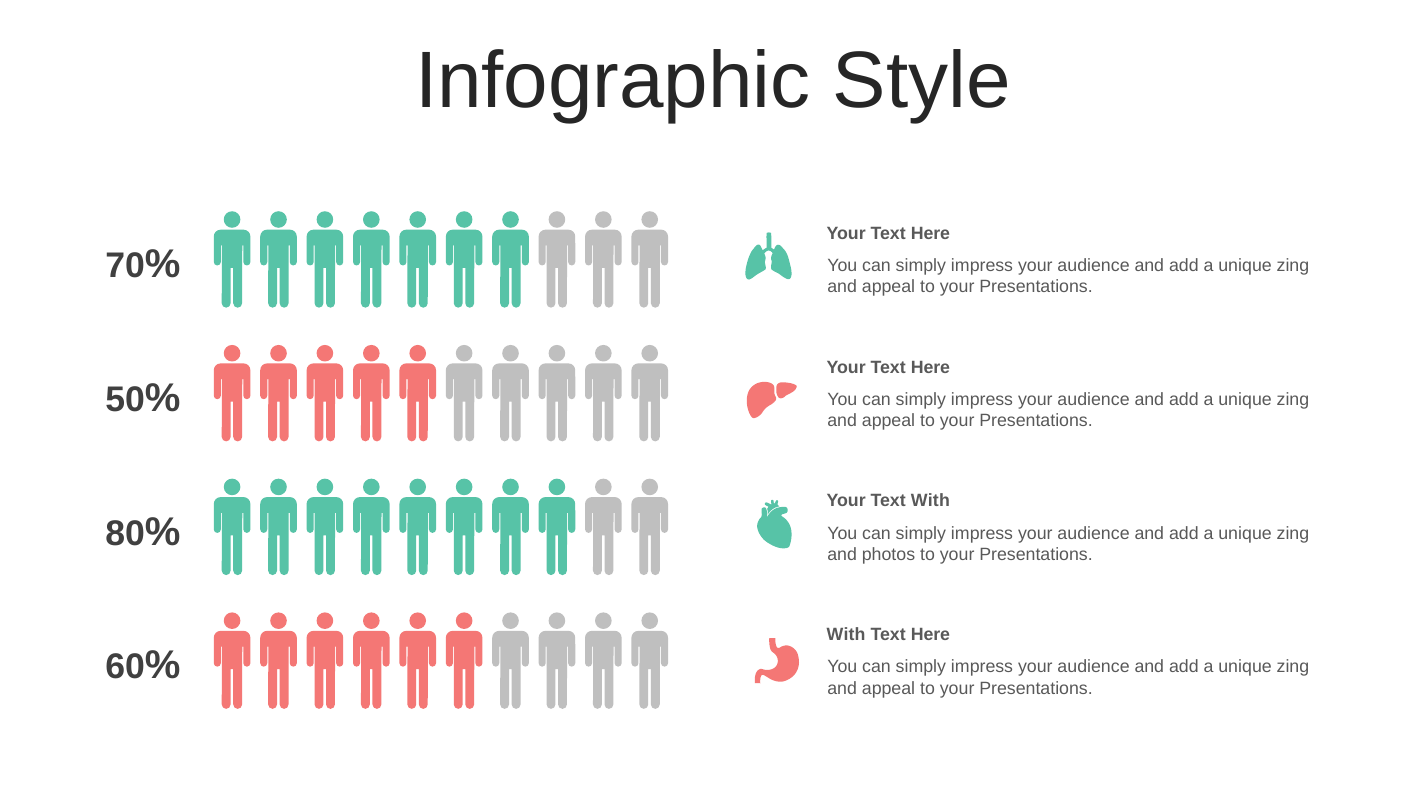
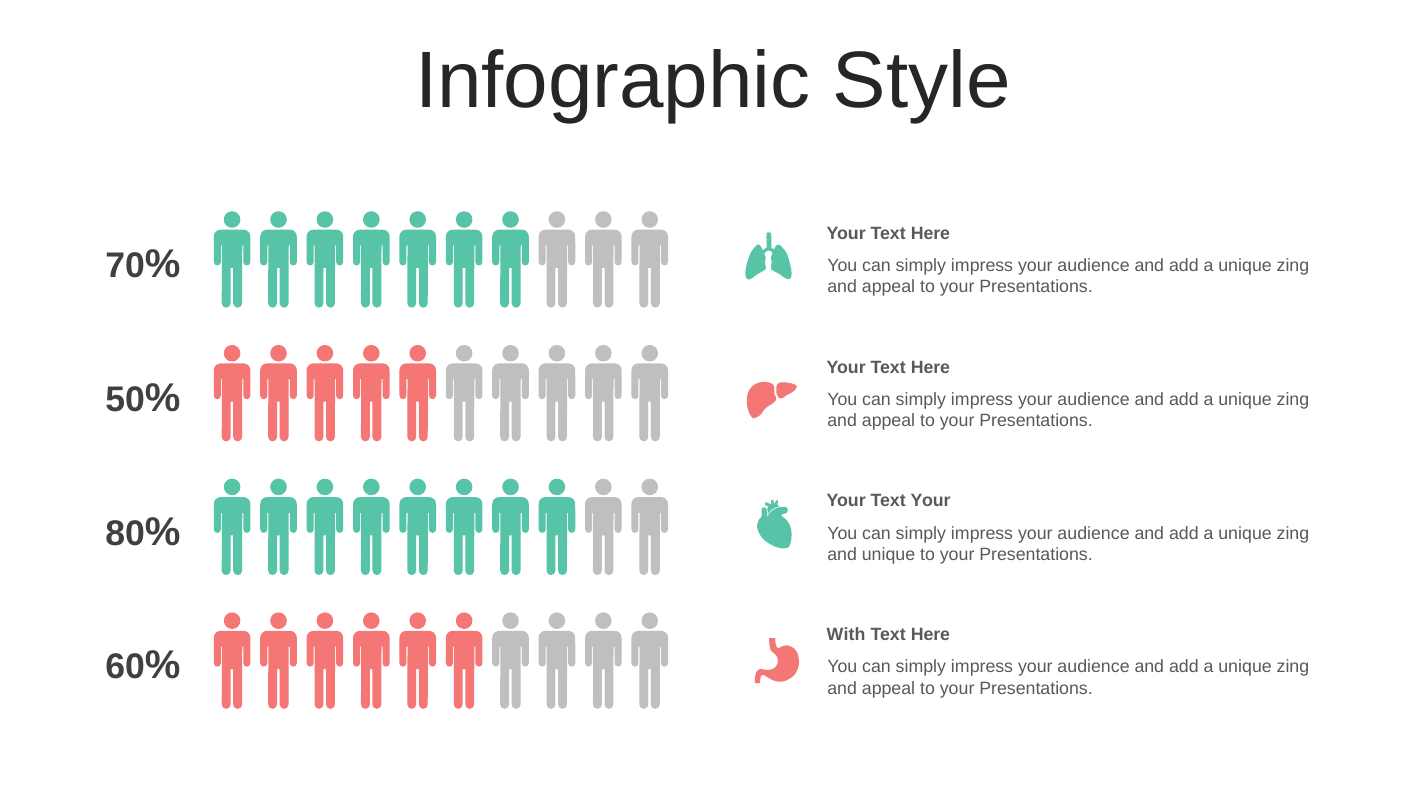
Text With: With -> Your
and photos: photos -> unique
